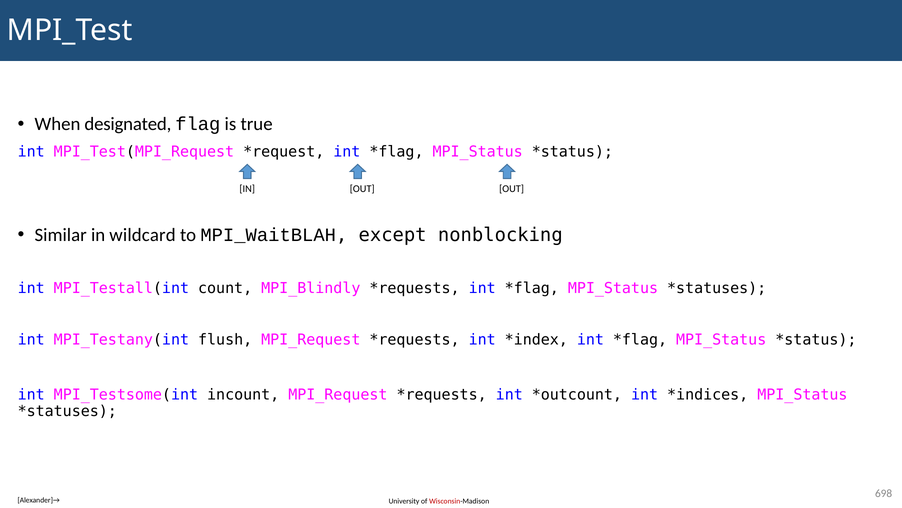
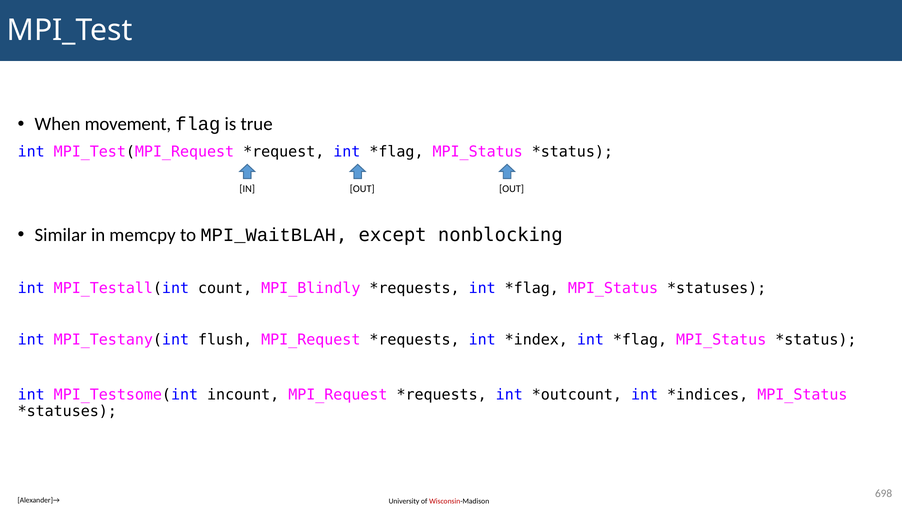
designated: designated -> movement
wildcard: wildcard -> memcpy
